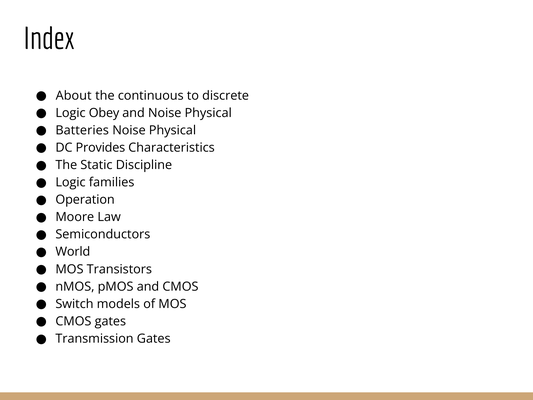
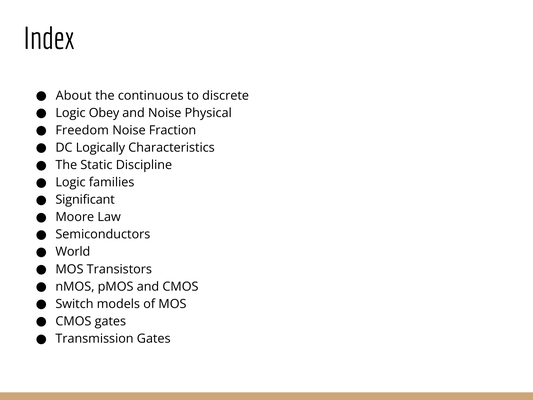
Batteries: Batteries -> Freedom
Physical at (173, 130): Physical -> Fraction
Provides: Provides -> Logically
Operation: Operation -> Significant
